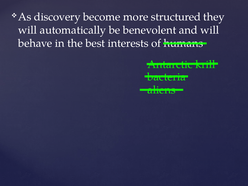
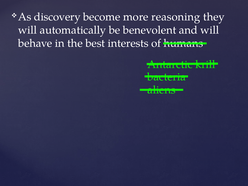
structured: structured -> reasoning
